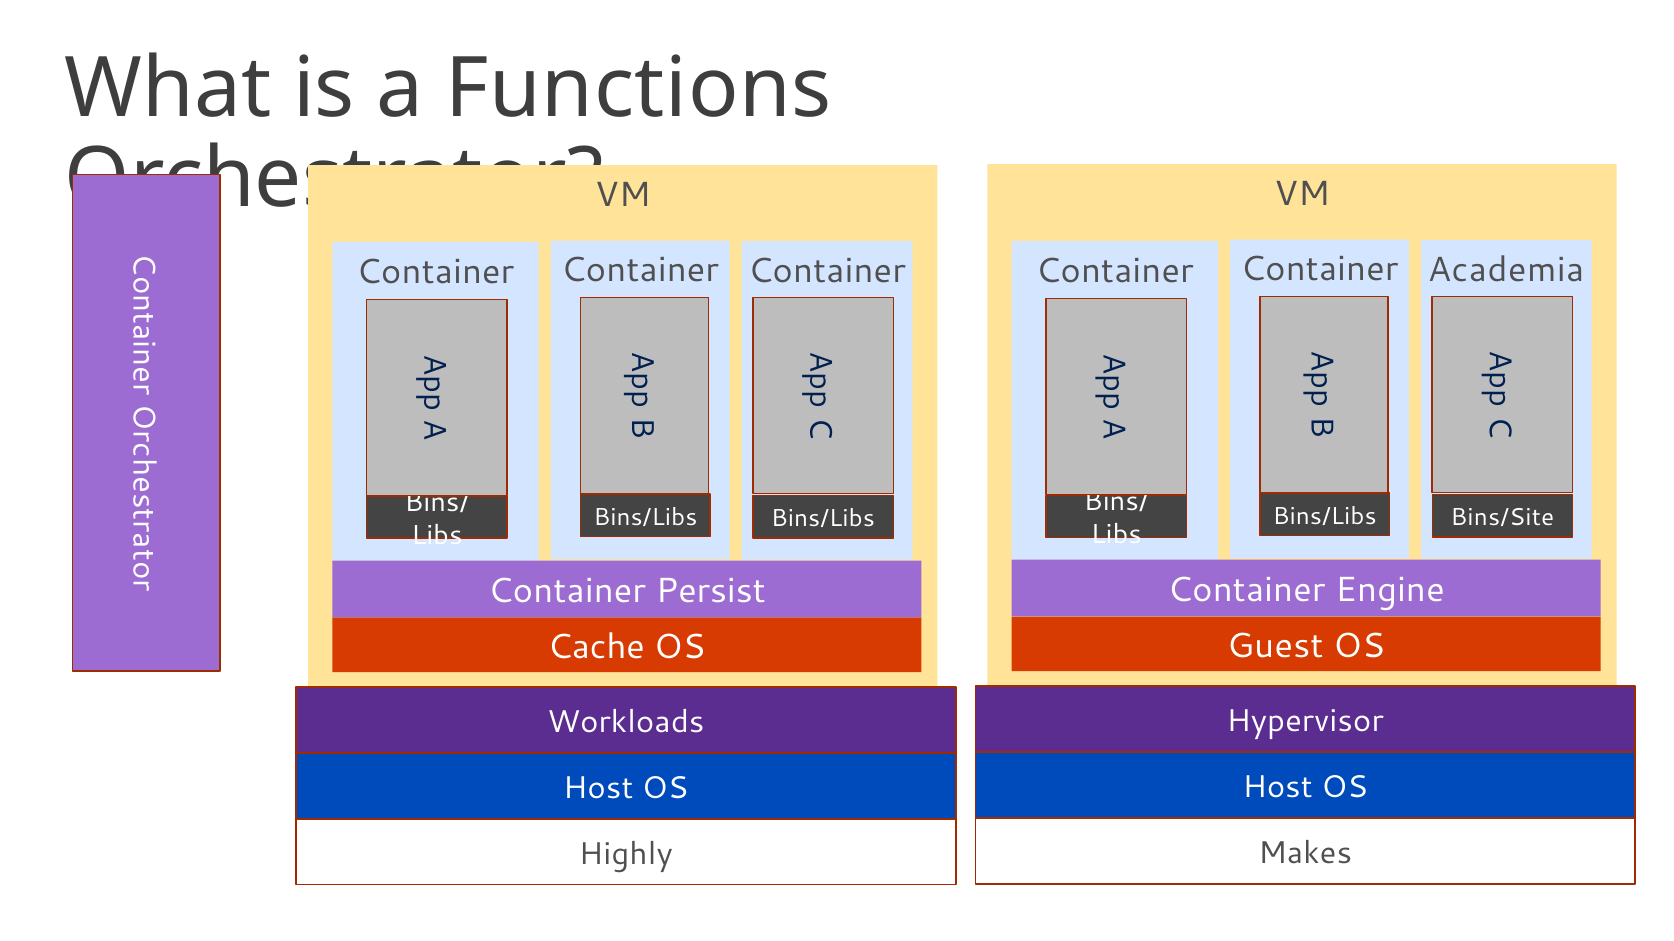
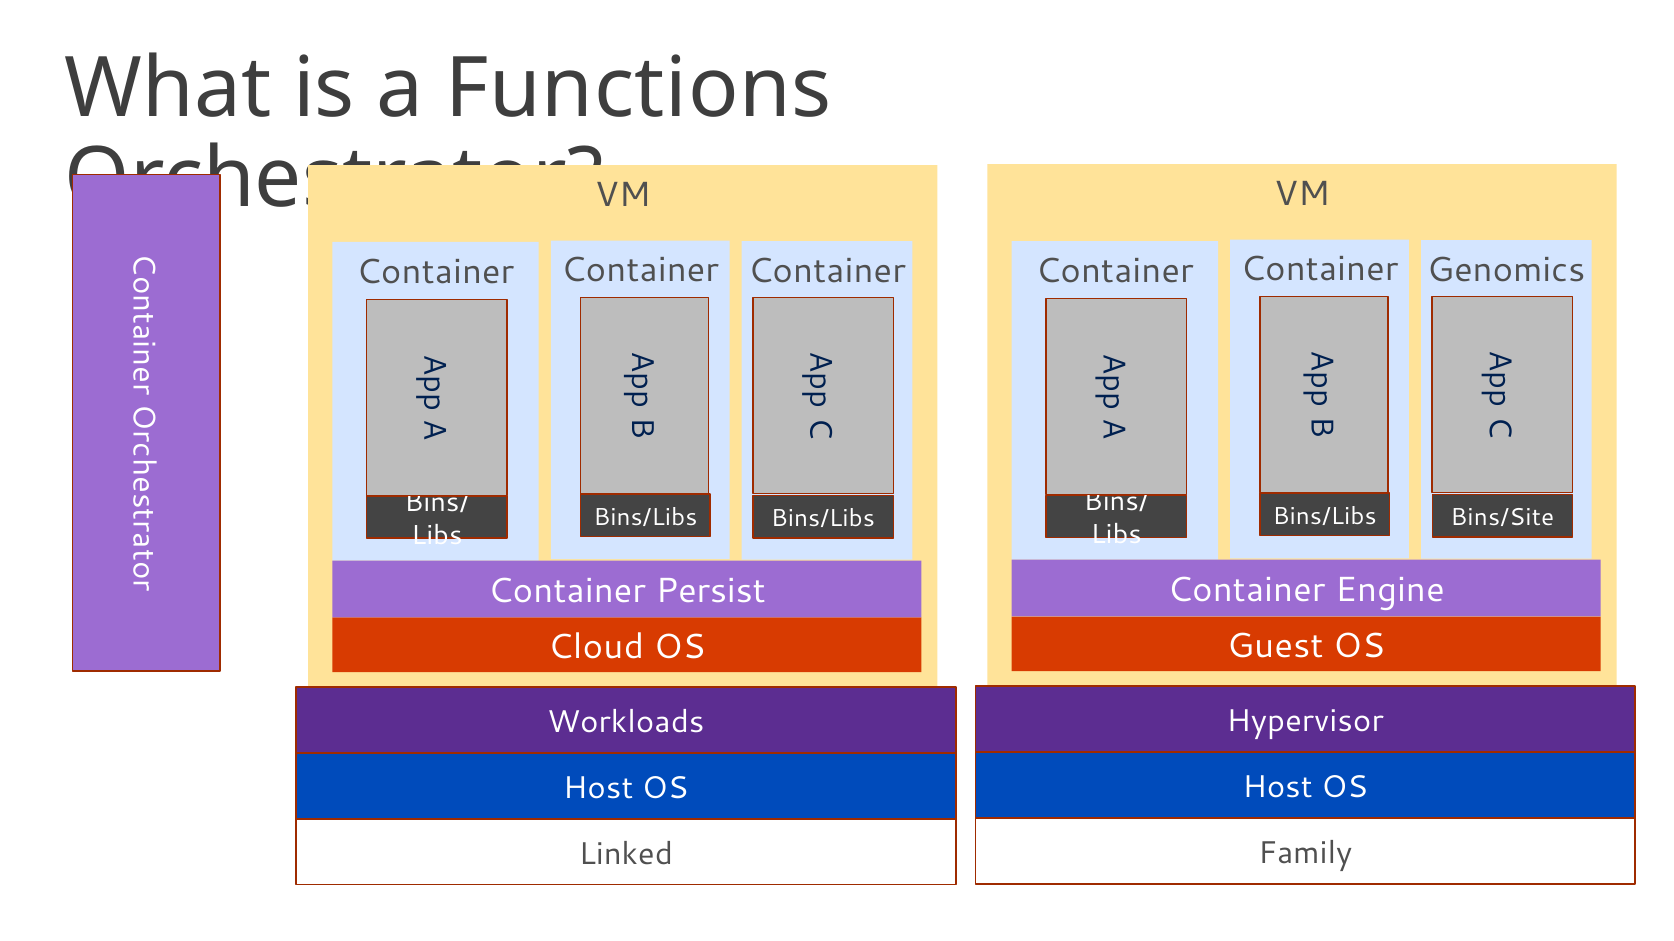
Academia: Academia -> Genomics
Cache: Cache -> Cloud
Makes: Makes -> Family
Highly: Highly -> Linked
